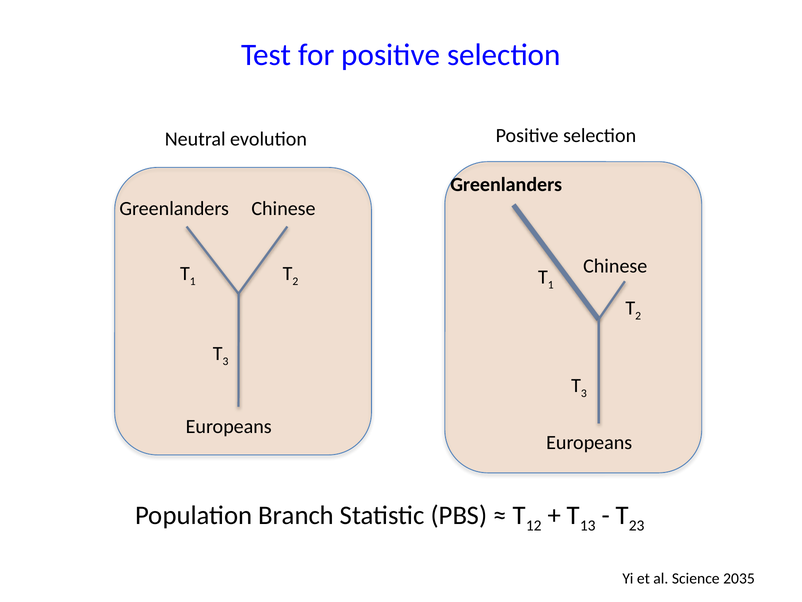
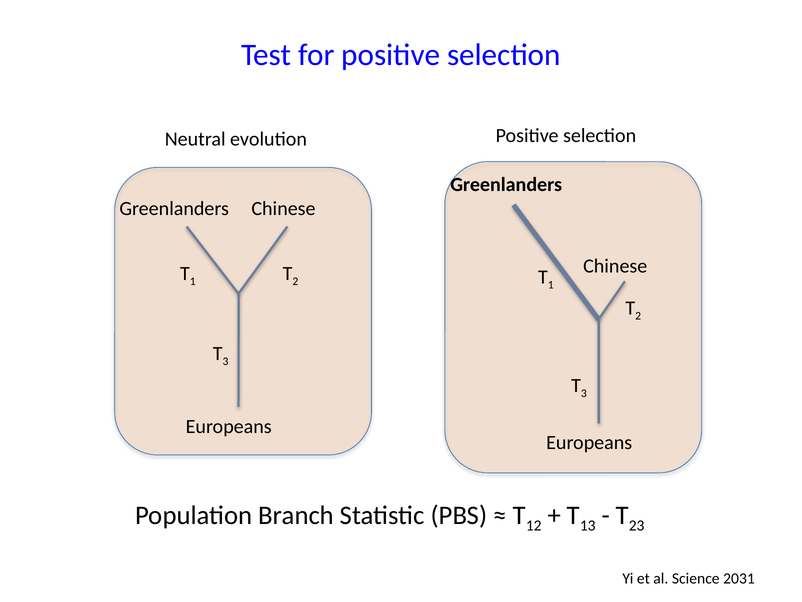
2035: 2035 -> 2031
